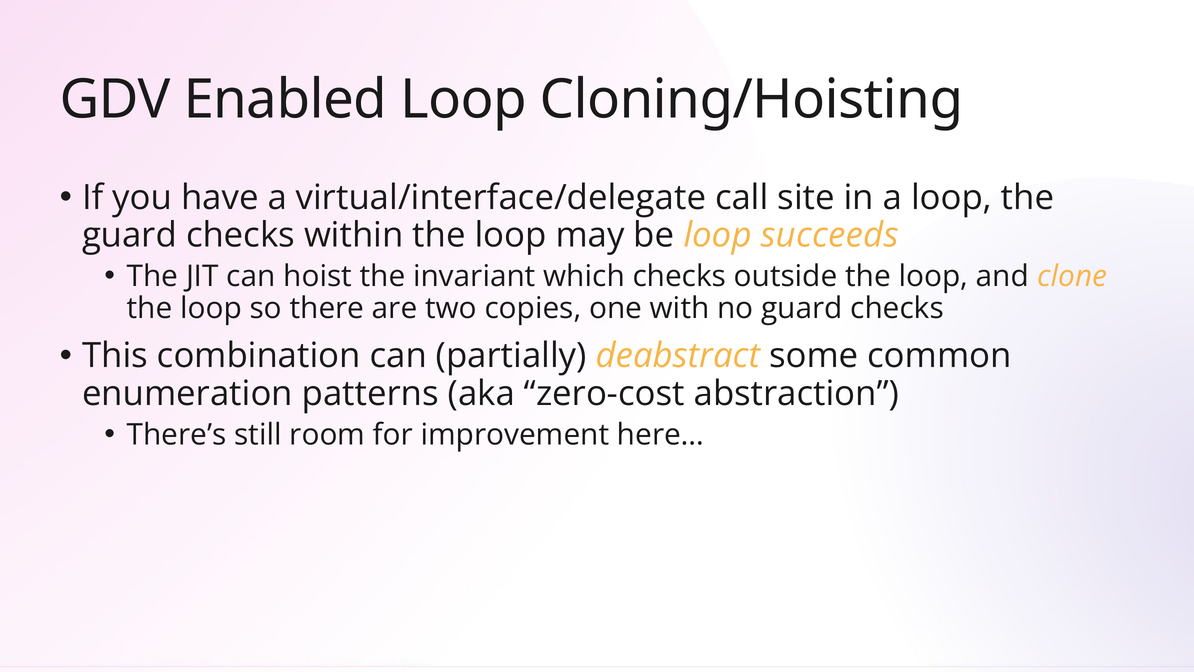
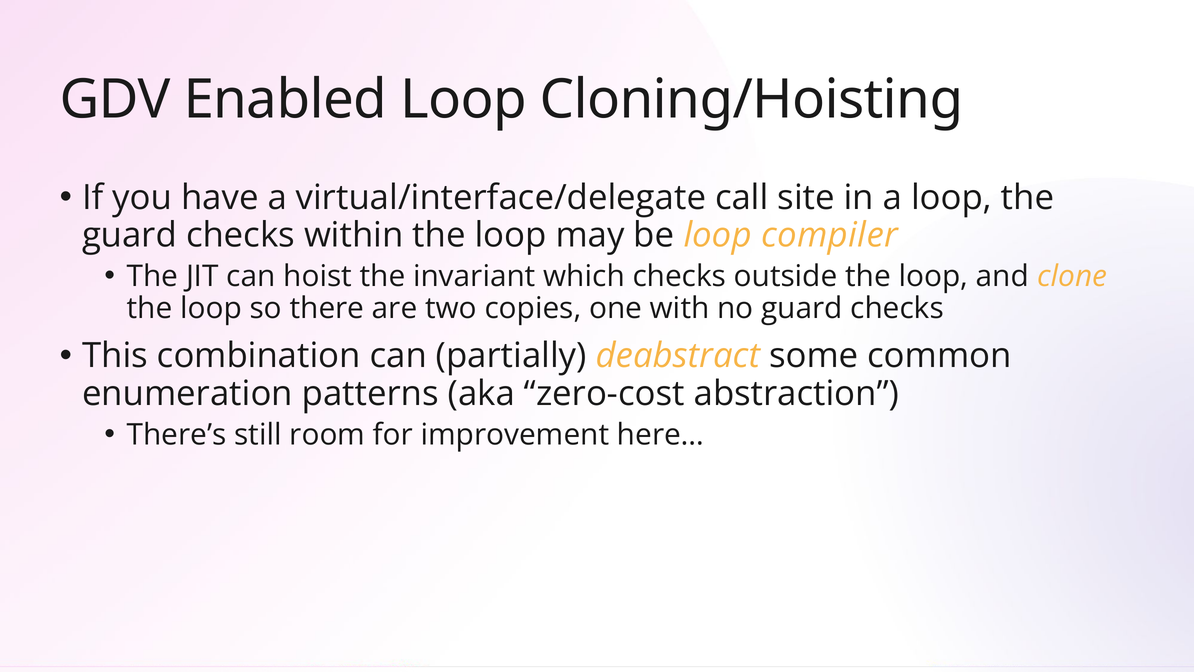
succeeds: succeeds -> compiler
